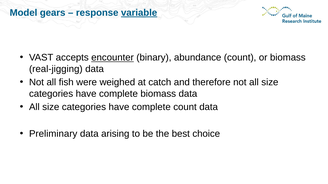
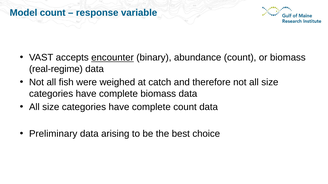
Model gears: gears -> count
variable underline: present -> none
real-jigging: real-jigging -> real-regime
